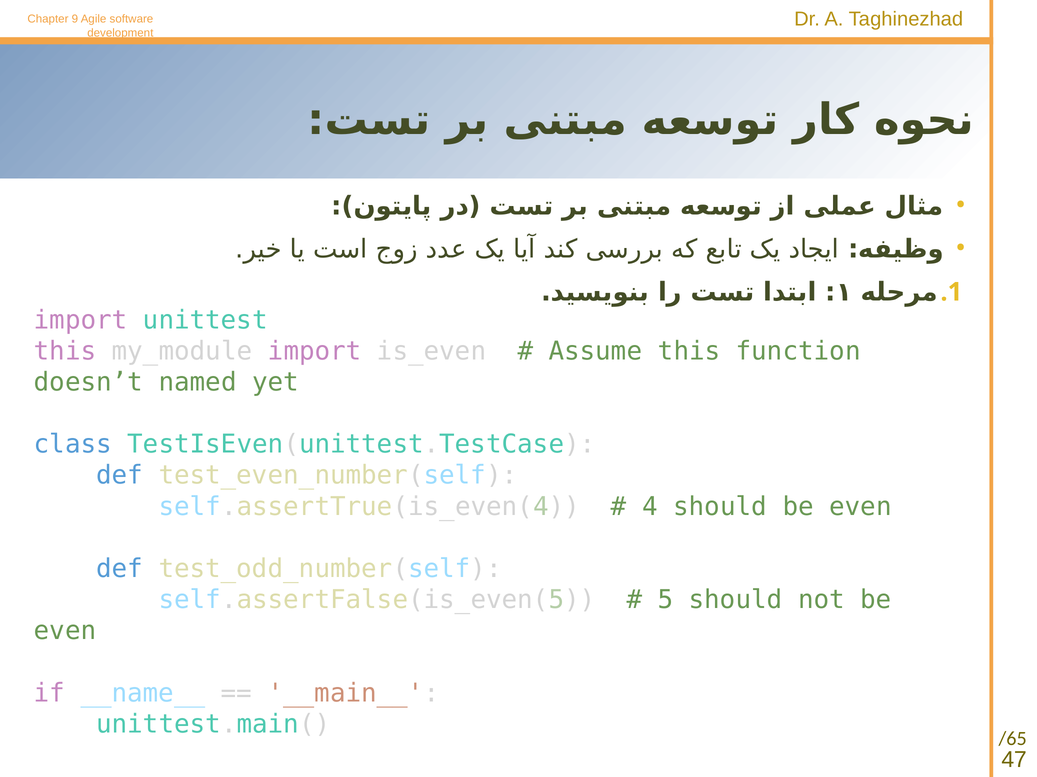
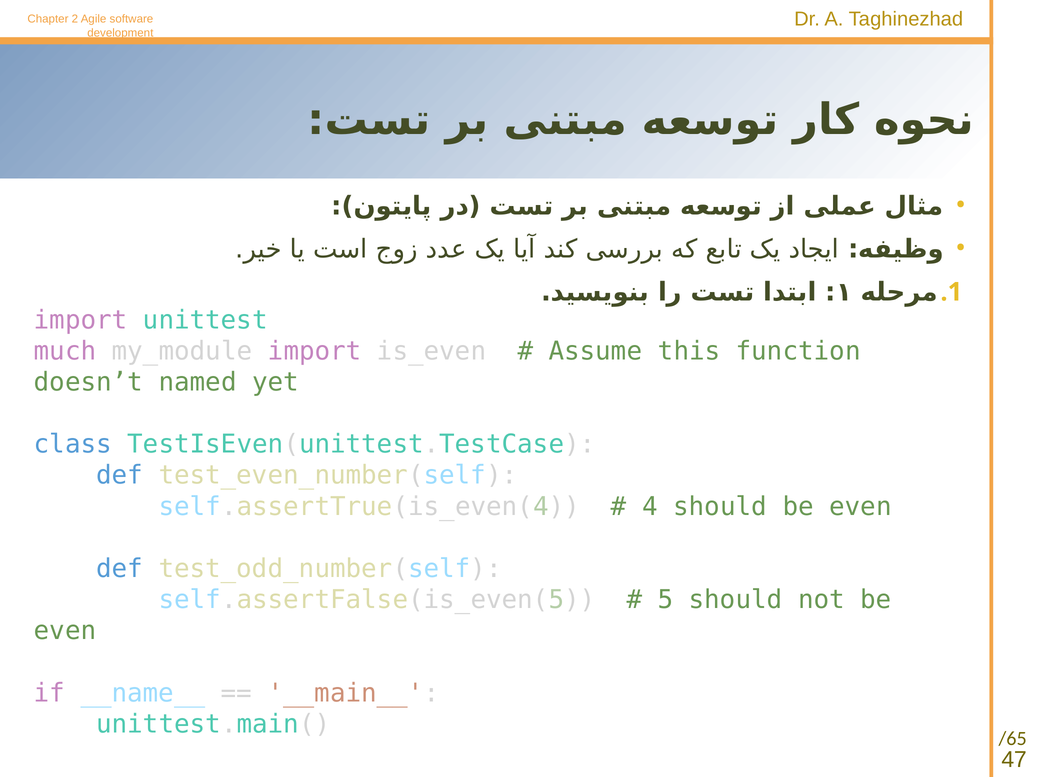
9: 9 -> 2
this at (65, 351): this -> much
